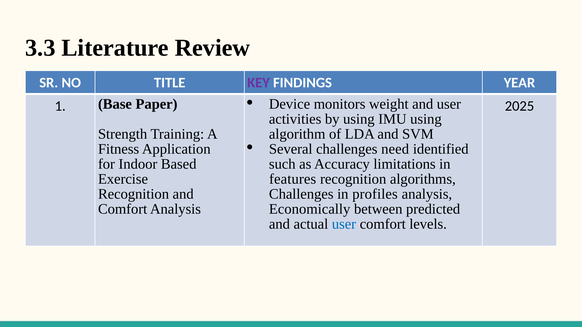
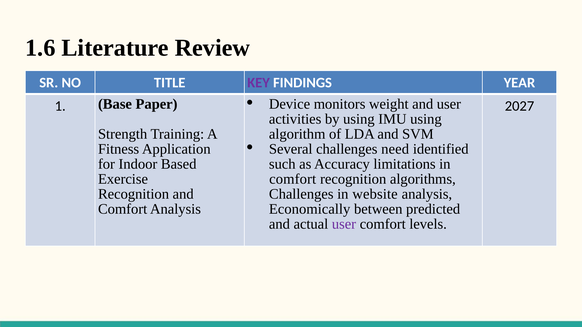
3.3: 3.3 -> 1.6
2025: 2025 -> 2027
features at (293, 179): features -> comfort
profiles: profiles -> website
user at (344, 224) colour: blue -> purple
